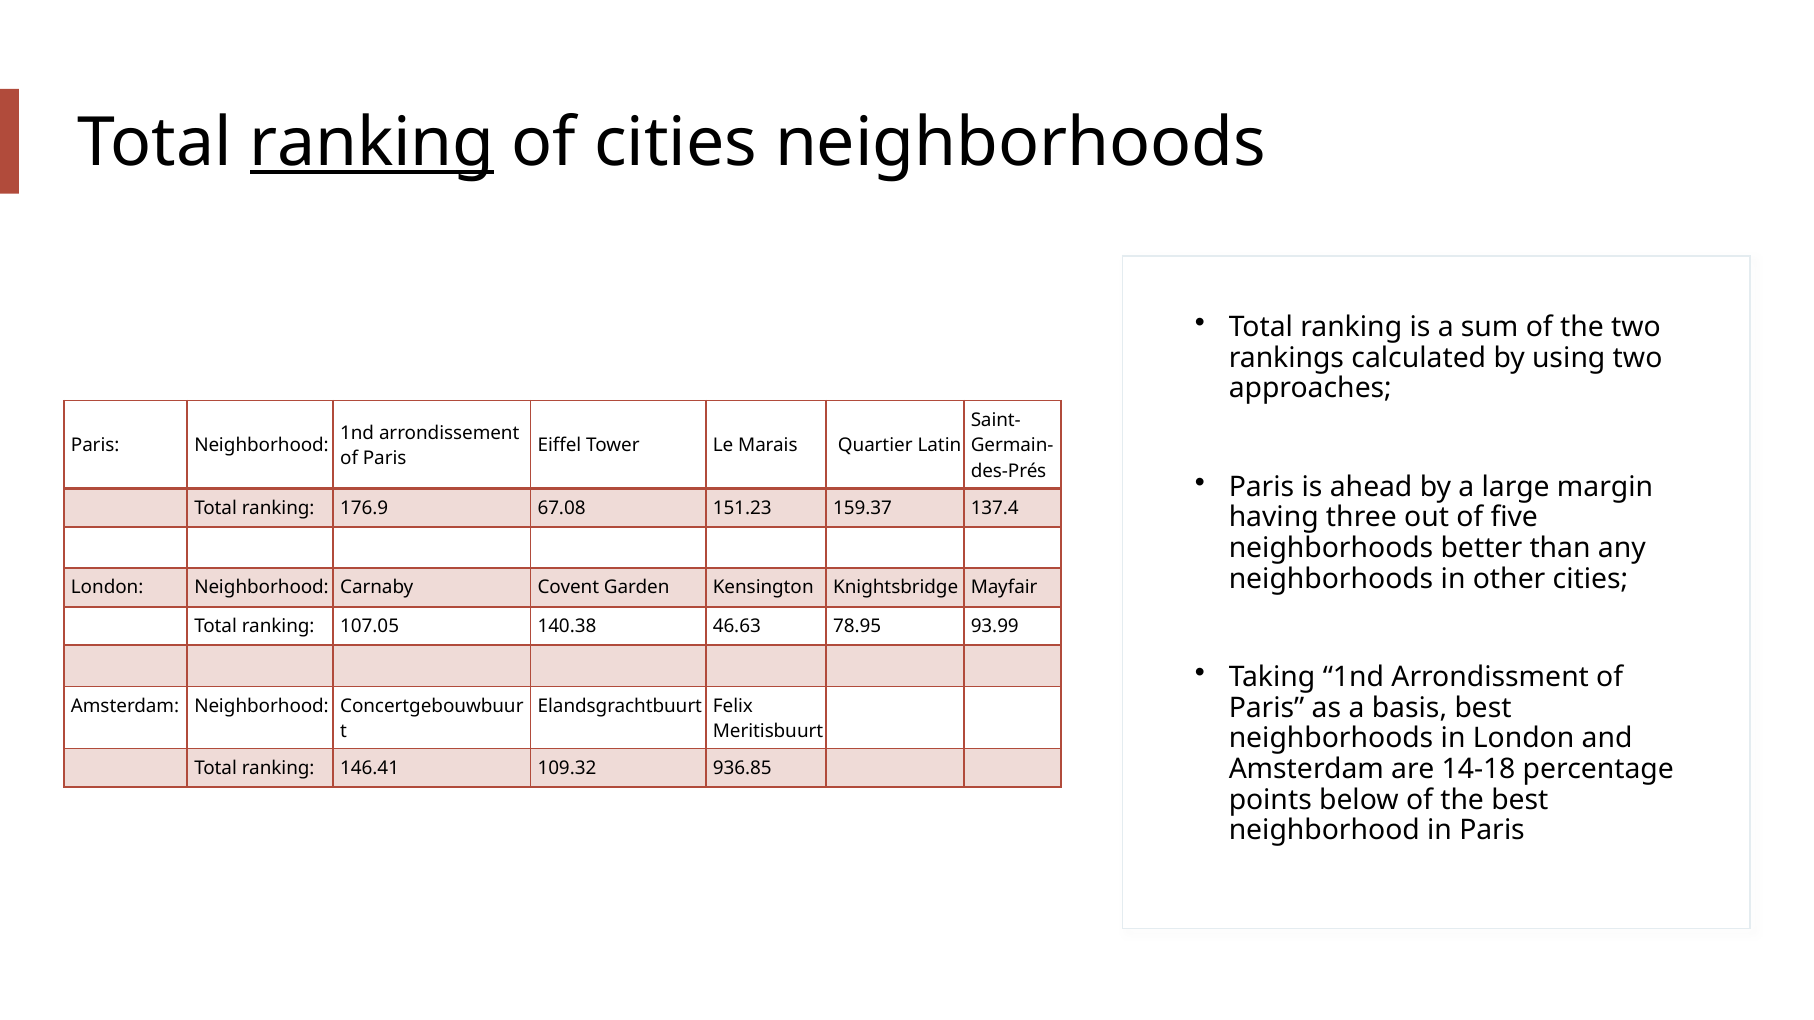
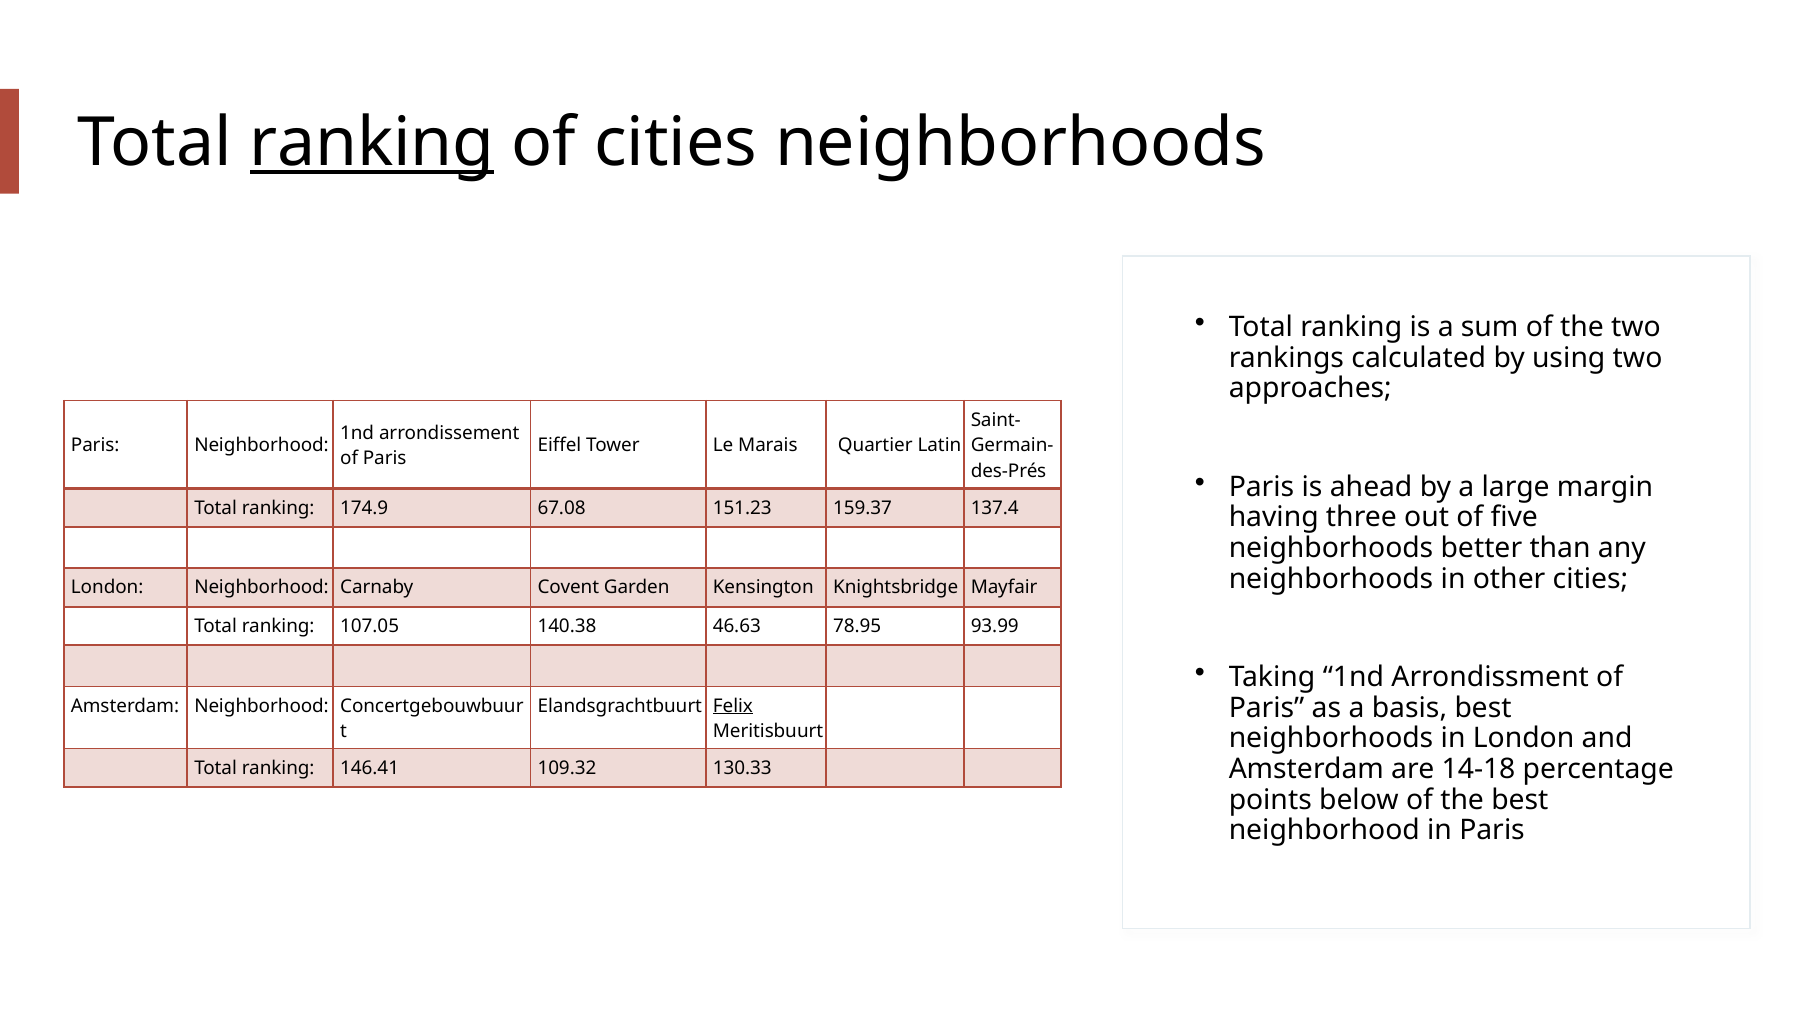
176.9: 176.9 -> 174.9
Felix underline: none -> present
936.85: 936.85 -> 130.33
